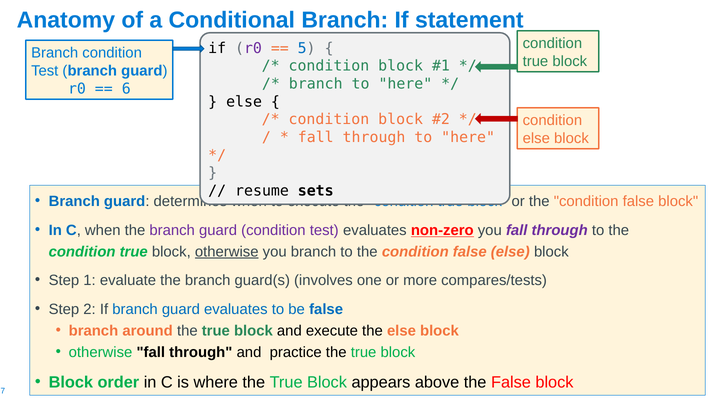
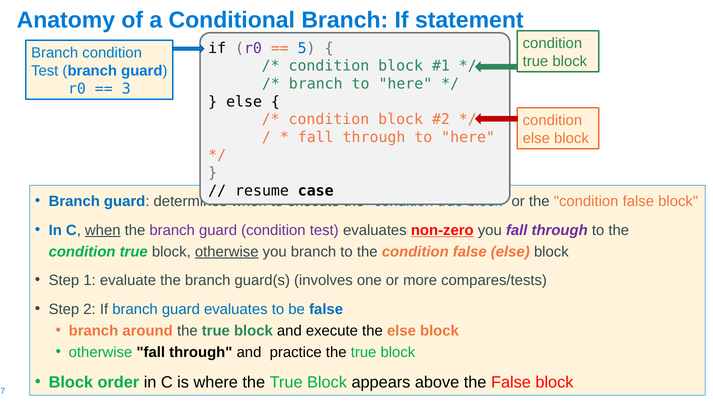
6: 6 -> 3
sets: sets -> case
when at (103, 230) underline: none -> present
